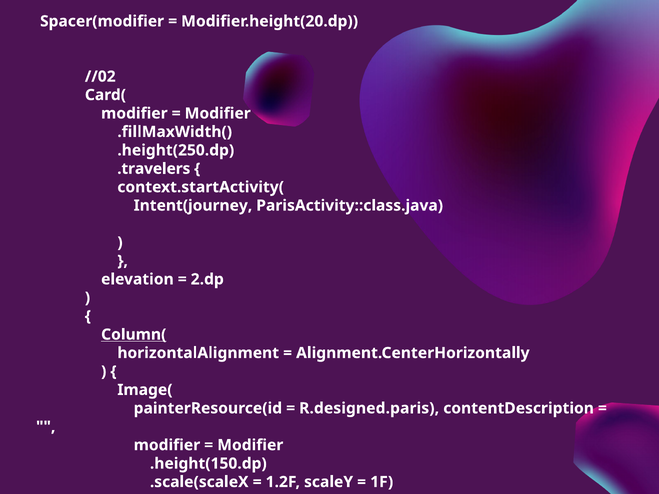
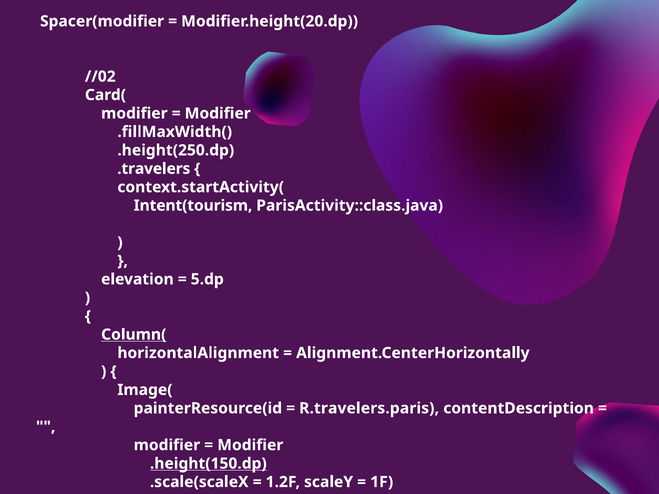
Intent(journey: Intent(journey -> Intent(tourism
2.dp: 2.dp -> 5.dp
R.designed.paris: R.designed.paris -> R.travelers.paris
.height(150.dp underline: none -> present
